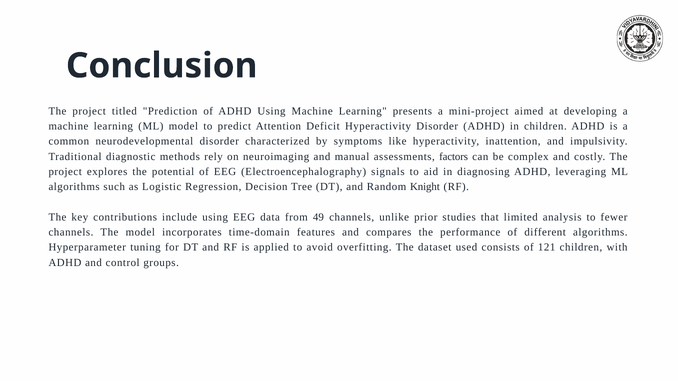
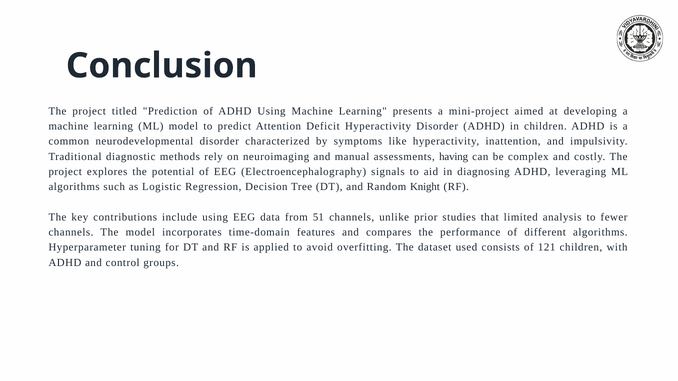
factors: factors -> having
49: 49 -> 51
